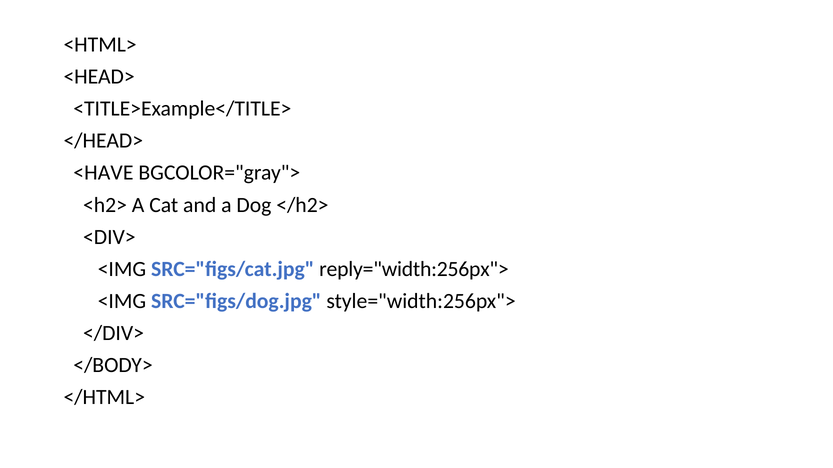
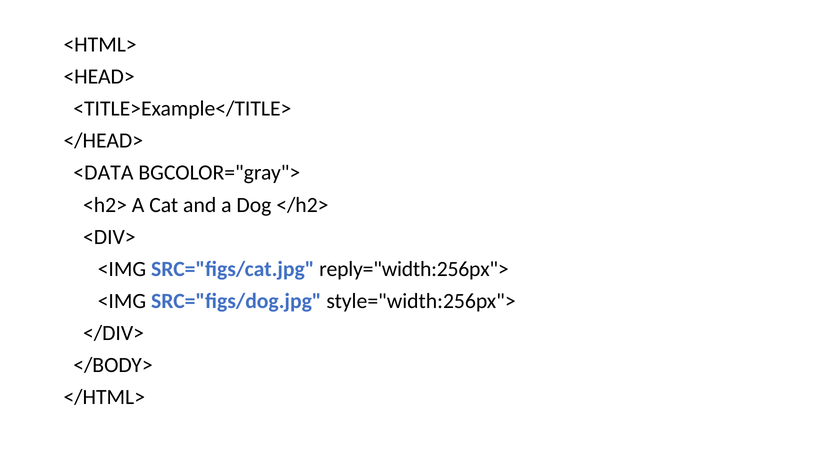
<HAVE: <HAVE -> <DATA
